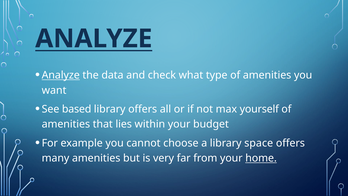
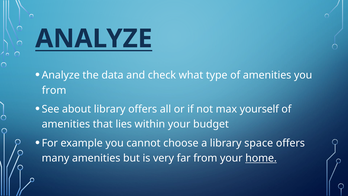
Analyze at (61, 75) underline: present -> none
want at (54, 90): want -> from
based: based -> about
